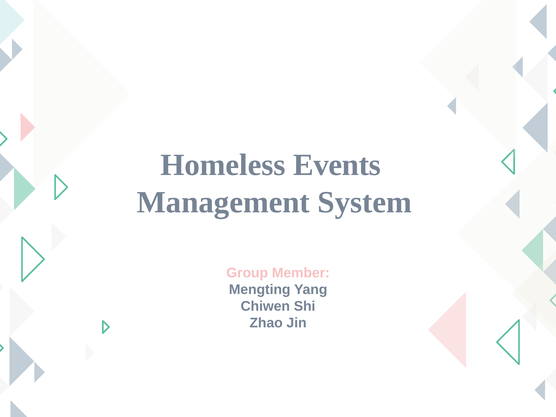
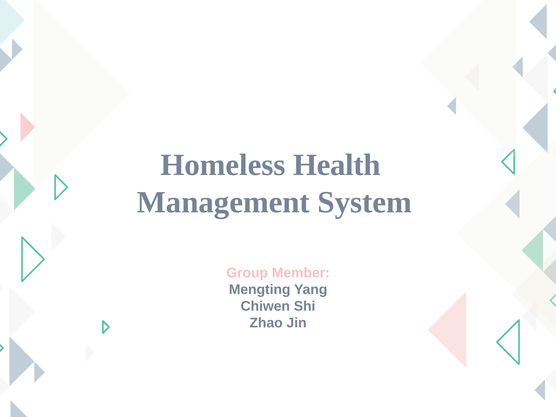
Events: Events -> Health
